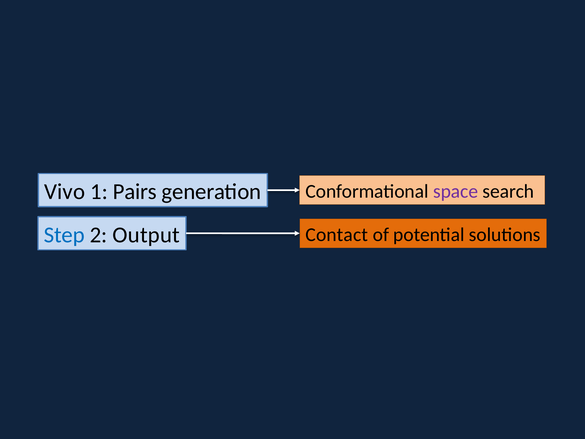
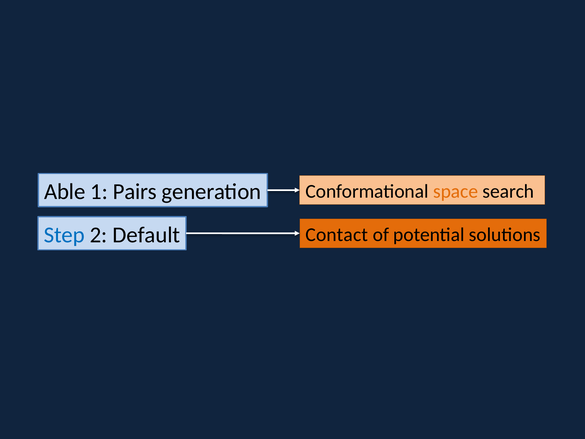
Vivo: Vivo -> Able
space colour: purple -> orange
Output: Output -> Default
